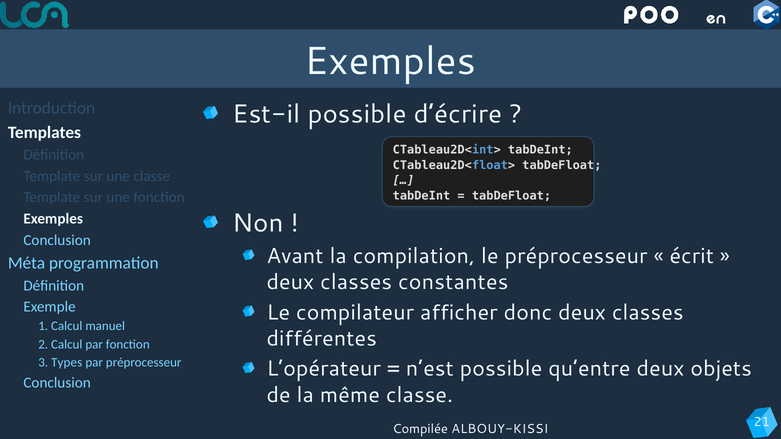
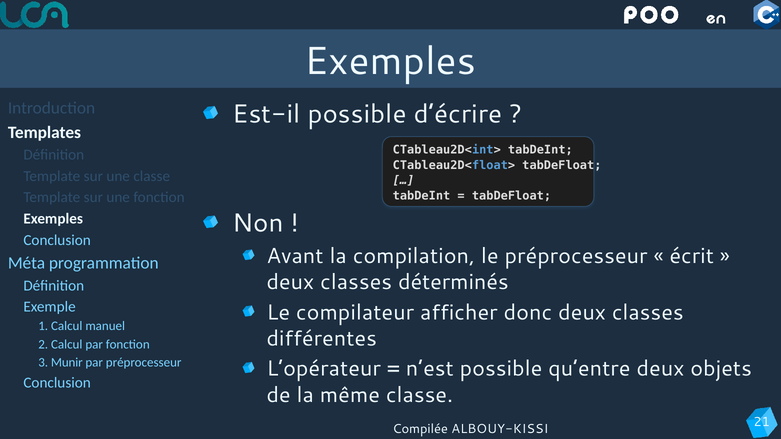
constantes: constantes -> déterminés
Types: Types -> Munir
